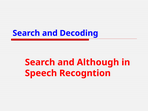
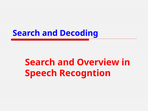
Although: Although -> Overview
